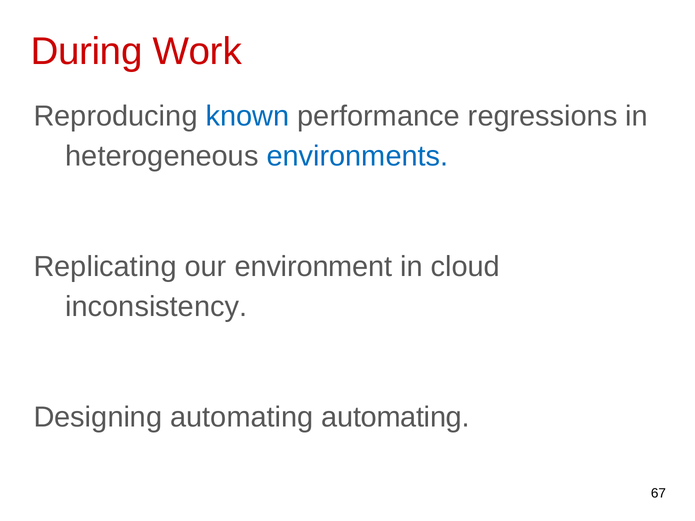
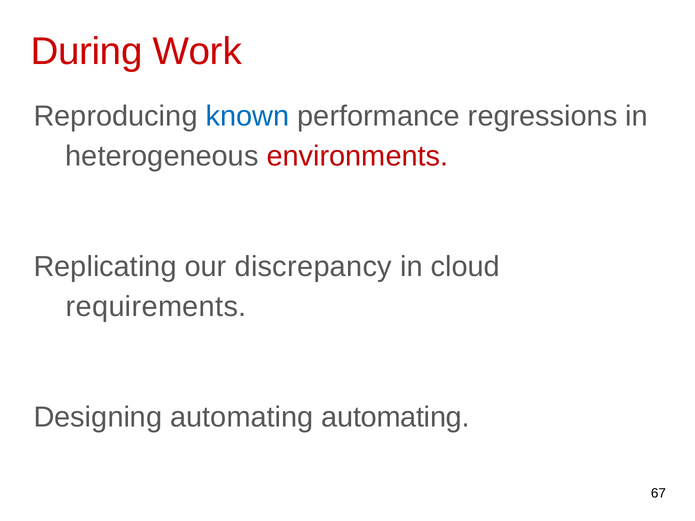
environments colour: blue -> red
environment: environment -> discrepancy
inconsistency: inconsistency -> requirements
